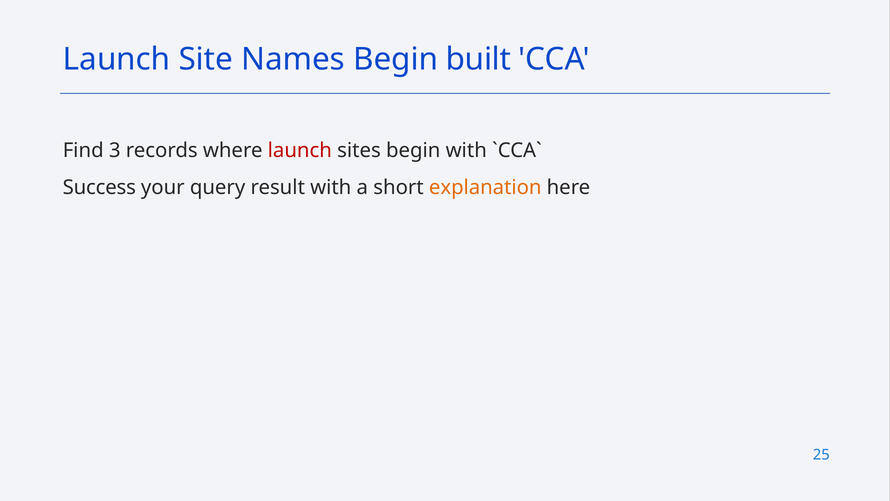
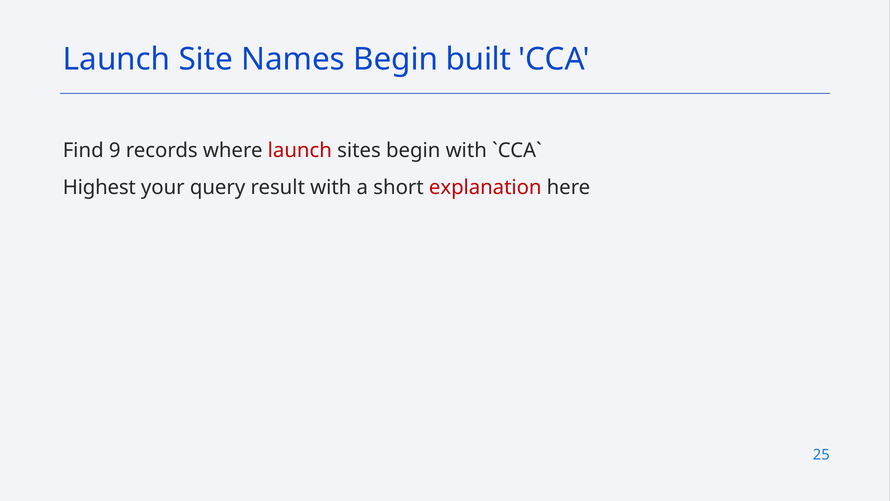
3: 3 -> 9
Success: Success -> Highest
explanation colour: orange -> red
